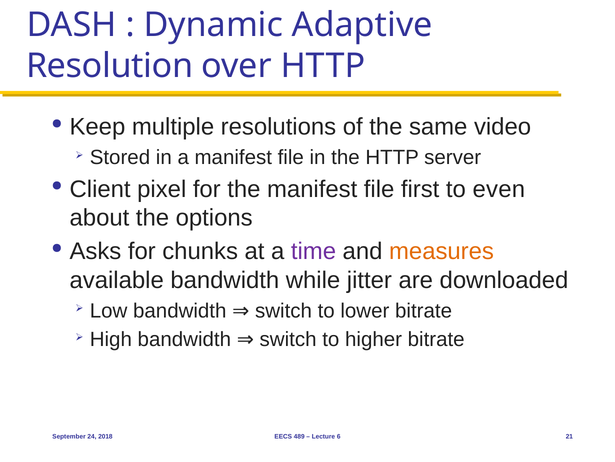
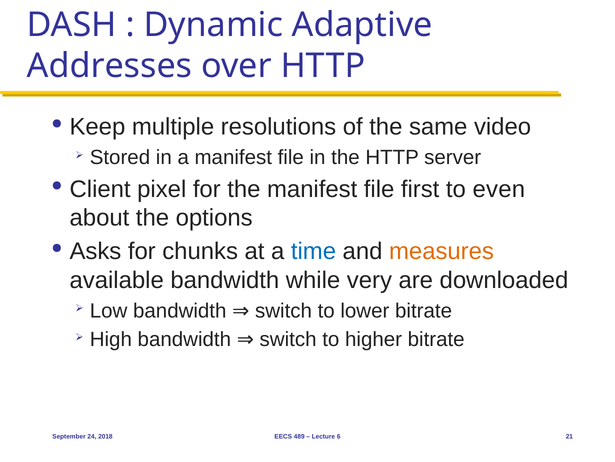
Resolution: Resolution -> Addresses
time colour: purple -> blue
jitter: jitter -> very
